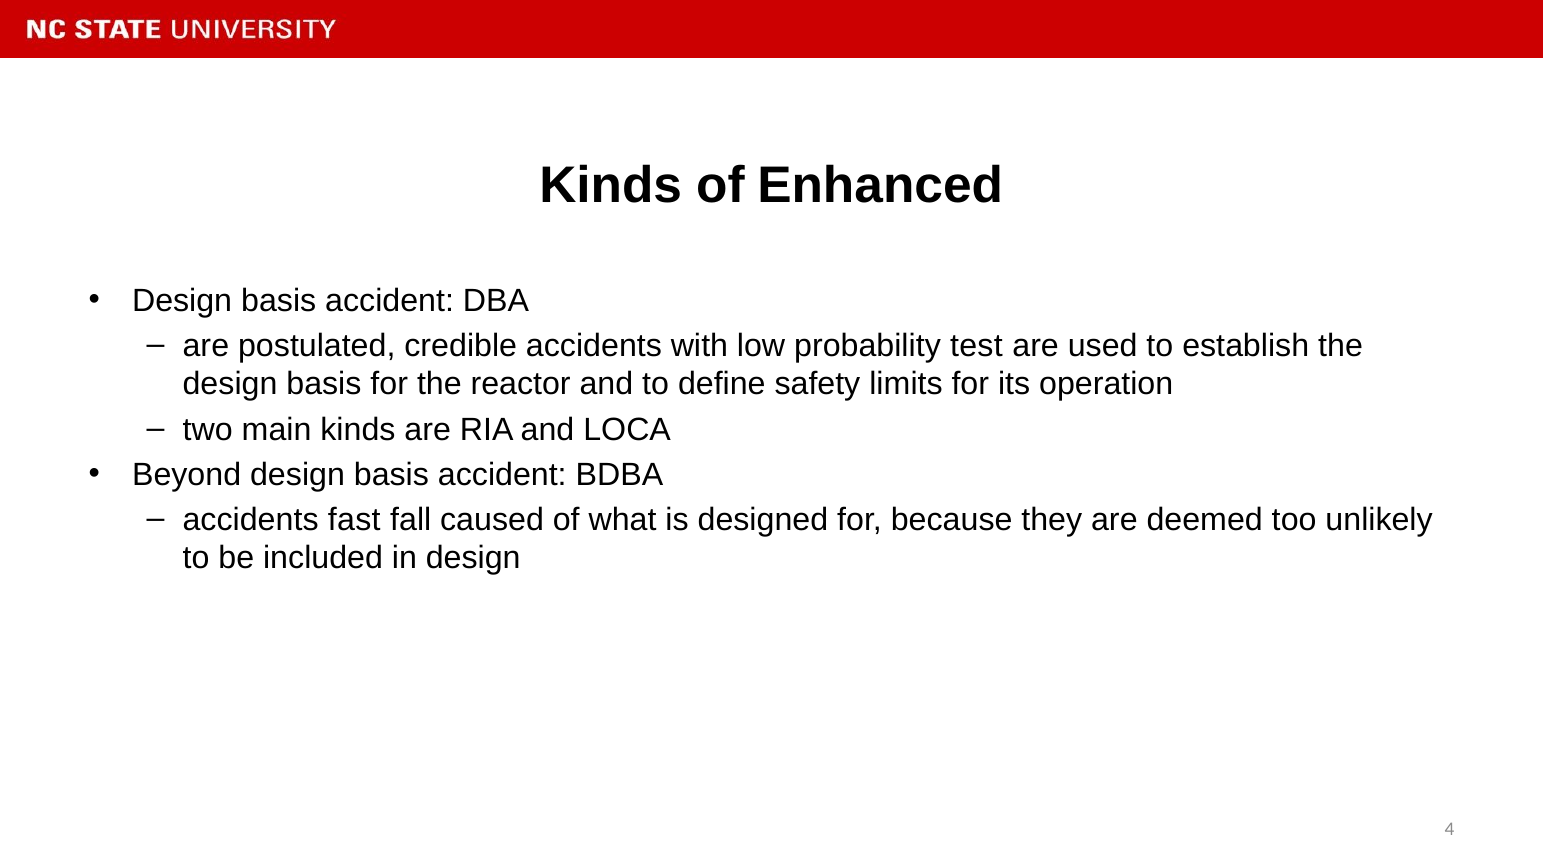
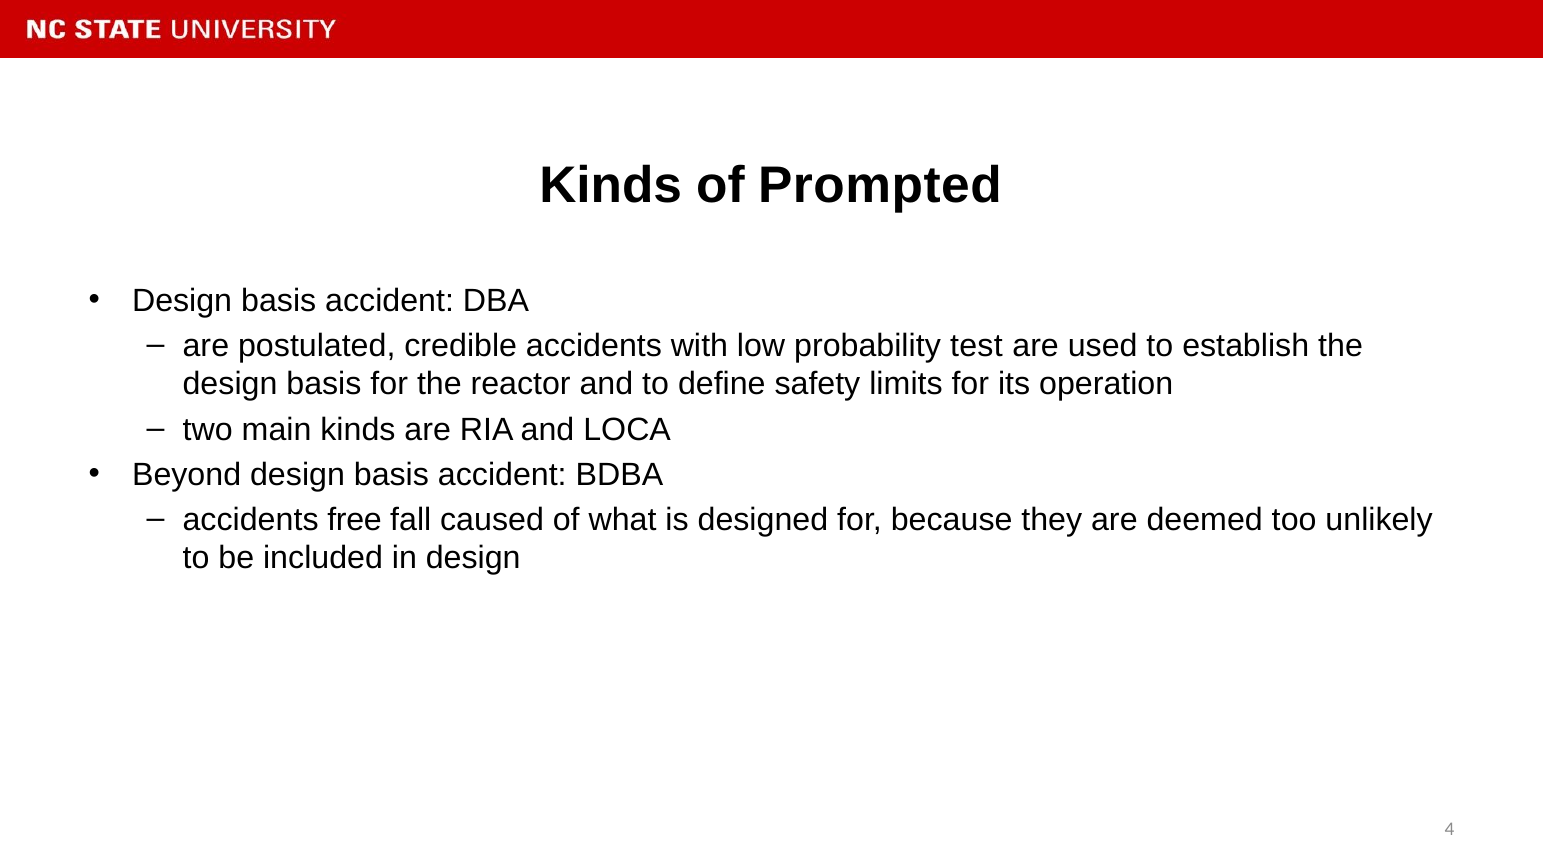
Enhanced: Enhanced -> Prompted
fast: fast -> free
